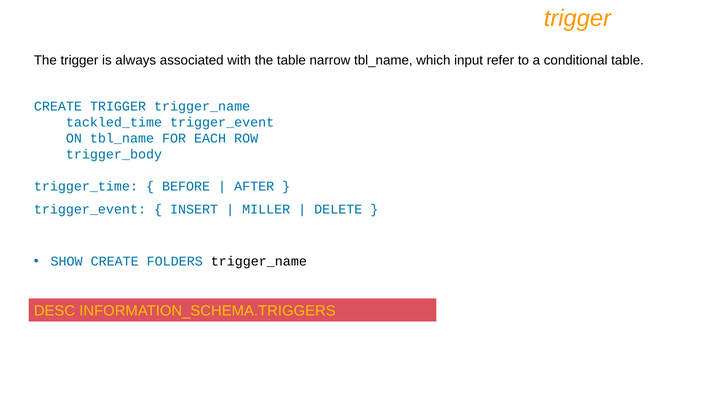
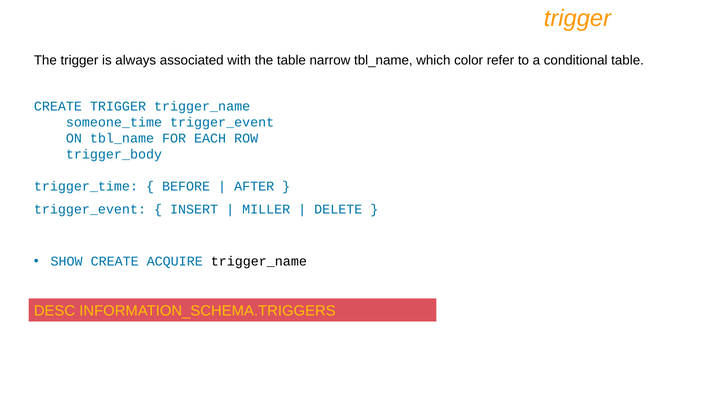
input: input -> color
tackled_time: tackled_time -> someone_time
FOLDERS: FOLDERS -> ACQUIRE
